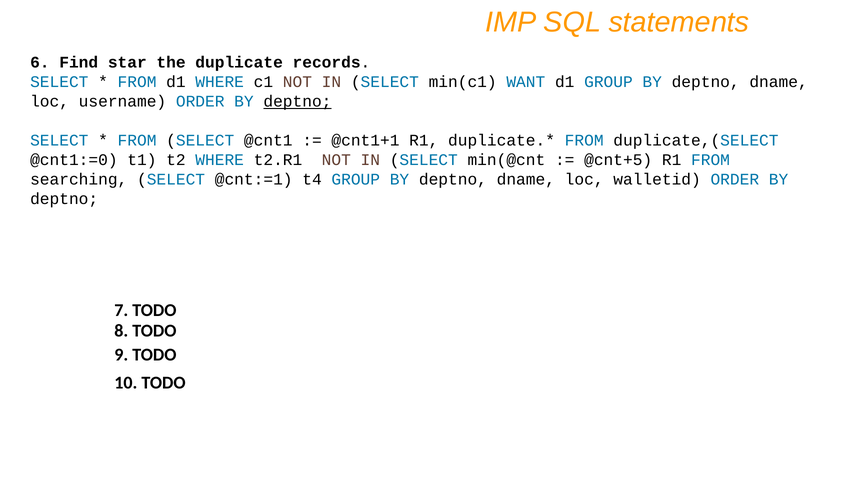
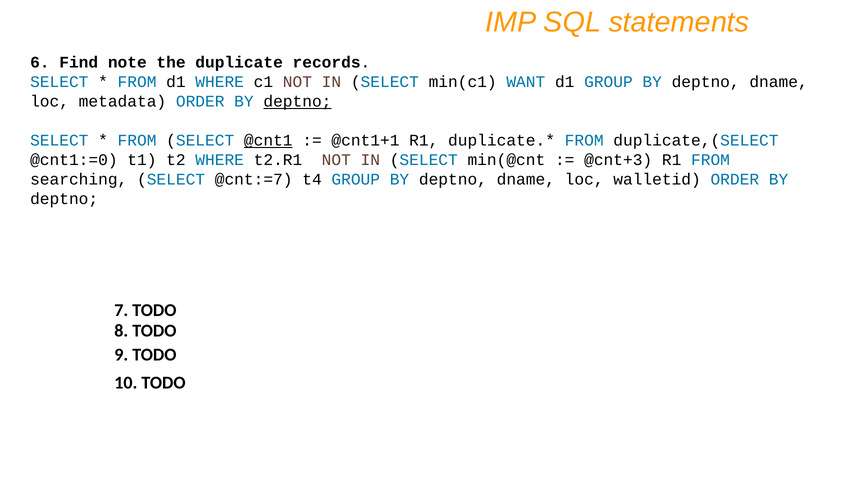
star: star -> note
username: username -> metadata
@cnt1 underline: none -> present
@cnt+5: @cnt+5 -> @cnt+3
@cnt:=1: @cnt:=1 -> @cnt:=7
